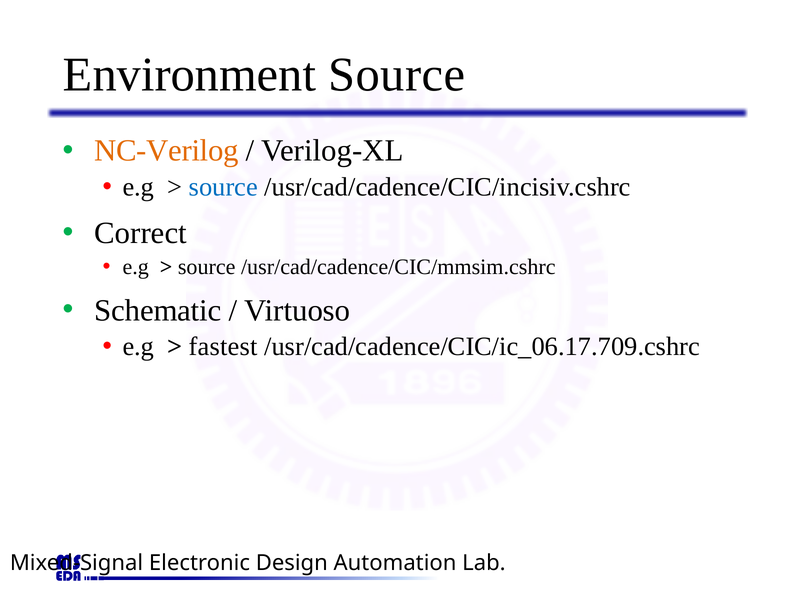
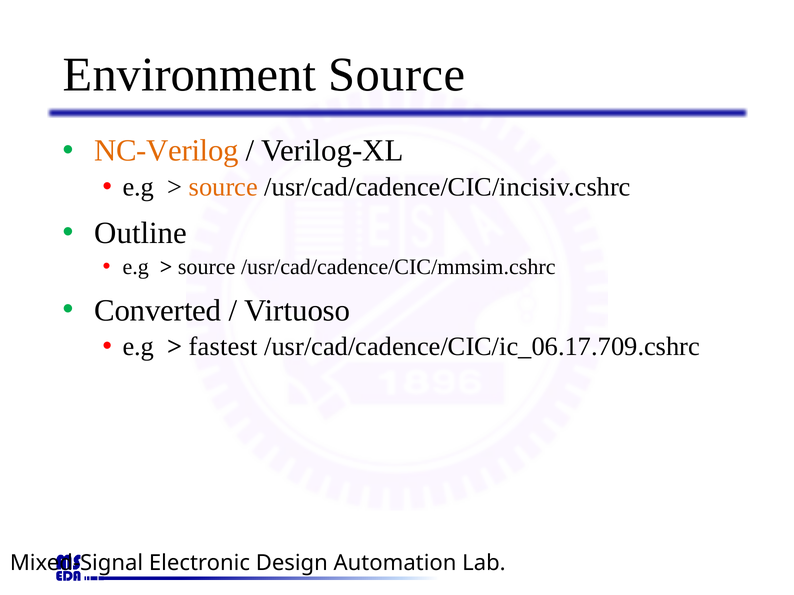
source at (223, 187) colour: blue -> orange
Correct: Correct -> Outline
Schematic: Schematic -> Converted
